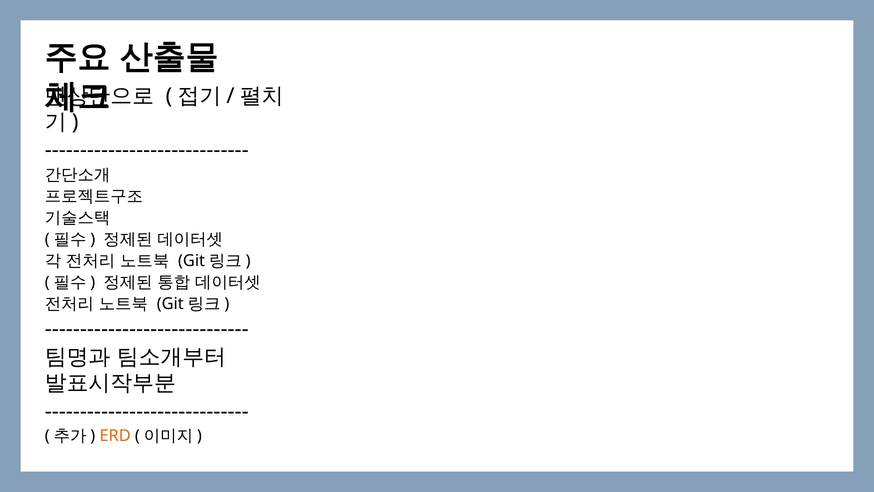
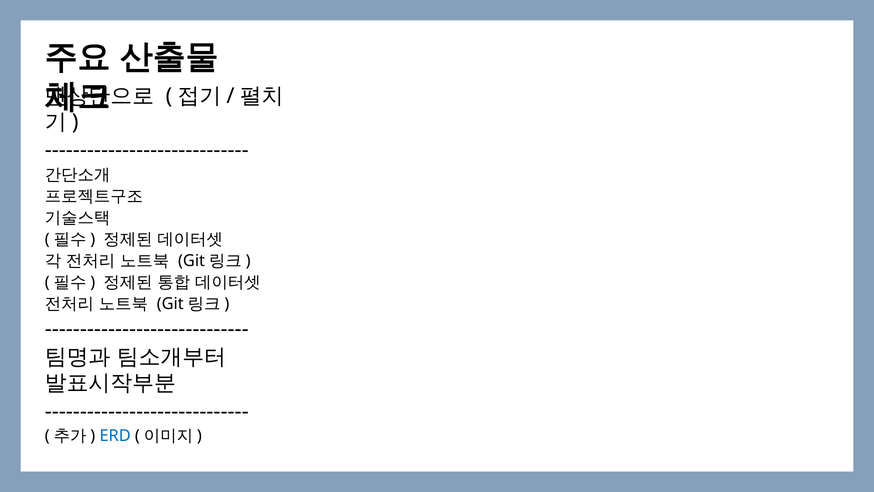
ERD colour: orange -> blue
